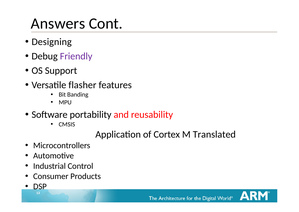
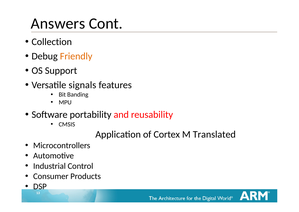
Designing: Designing -> Collection
Friendly colour: purple -> orange
flasher: flasher -> signals
